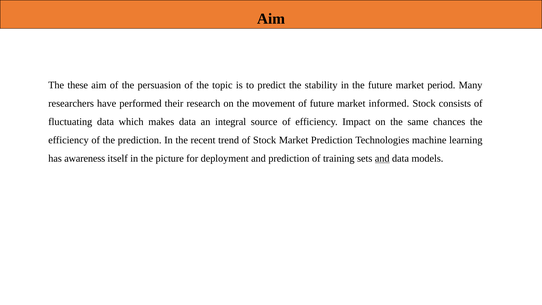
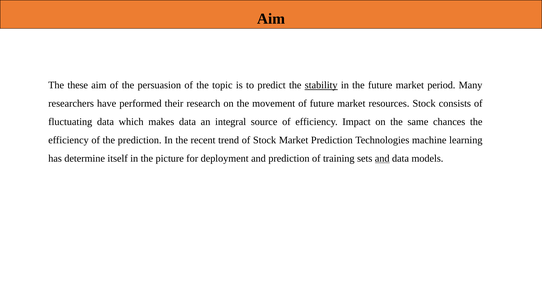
stability underline: none -> present
informed: informed -> resources
awareness: awareness -> determine
